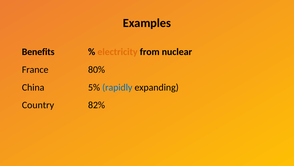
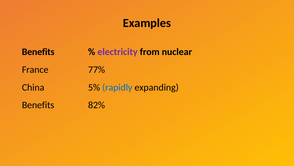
electricity colour: orange -> purple
80%: 80% -> 77%
Country at (38, 105): Country -> Benefits
